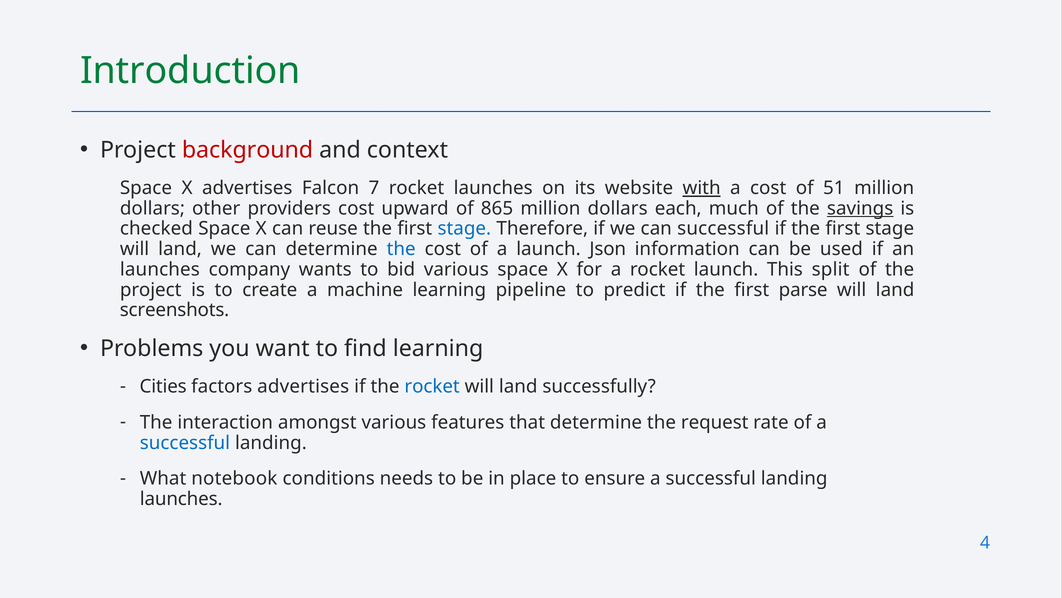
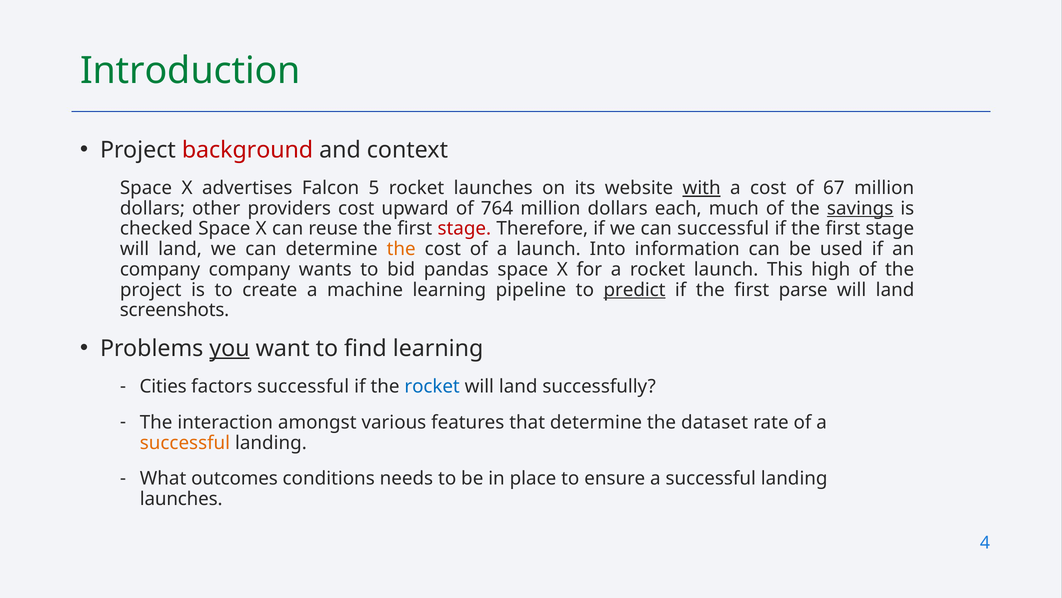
7: 7 -> 5
51: 51 -> 67
865: 865 -> 764
stage at (464, 229) colour: blue -> red
the at (401, 249) colour: blue -> orange
Json: Json -> Into
launches at (160, 269): launches -> company
bid various: various -> pandas
split: split -> high
predict underline: none -> present
you underline: none -> present
factors advertises: advertises -> successful
request: request -> dataset
successful at (185, 442) colour: blue -> orange
notebook: notebook -> outcomes
